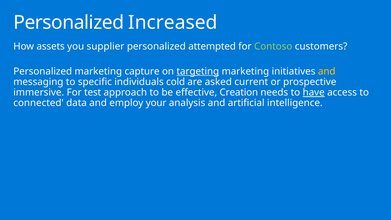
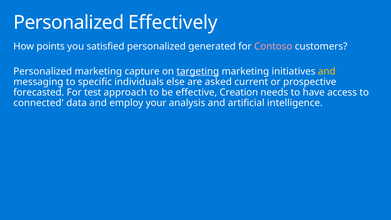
Increased: Increased -> Effectively
assets: assets -> points
supplier: supplier -> satisfied
attempted: attempted -> generated
Contoso colour: light green -> pink
cold: cold -> else
immersive: immersive -> forecasted
have underline: present -> none
